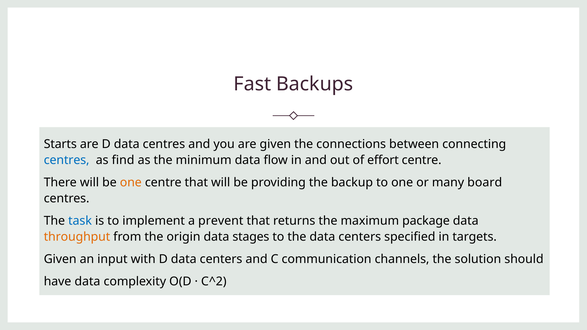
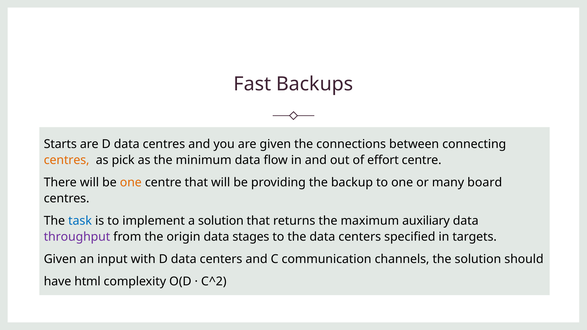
centres at (67, 160) colour: blue -> orange
find: find -> pick
a prevent: prevent -> solution
package: package -> auxiliary
throughput colour: orange -> purple
have data: data -> html
